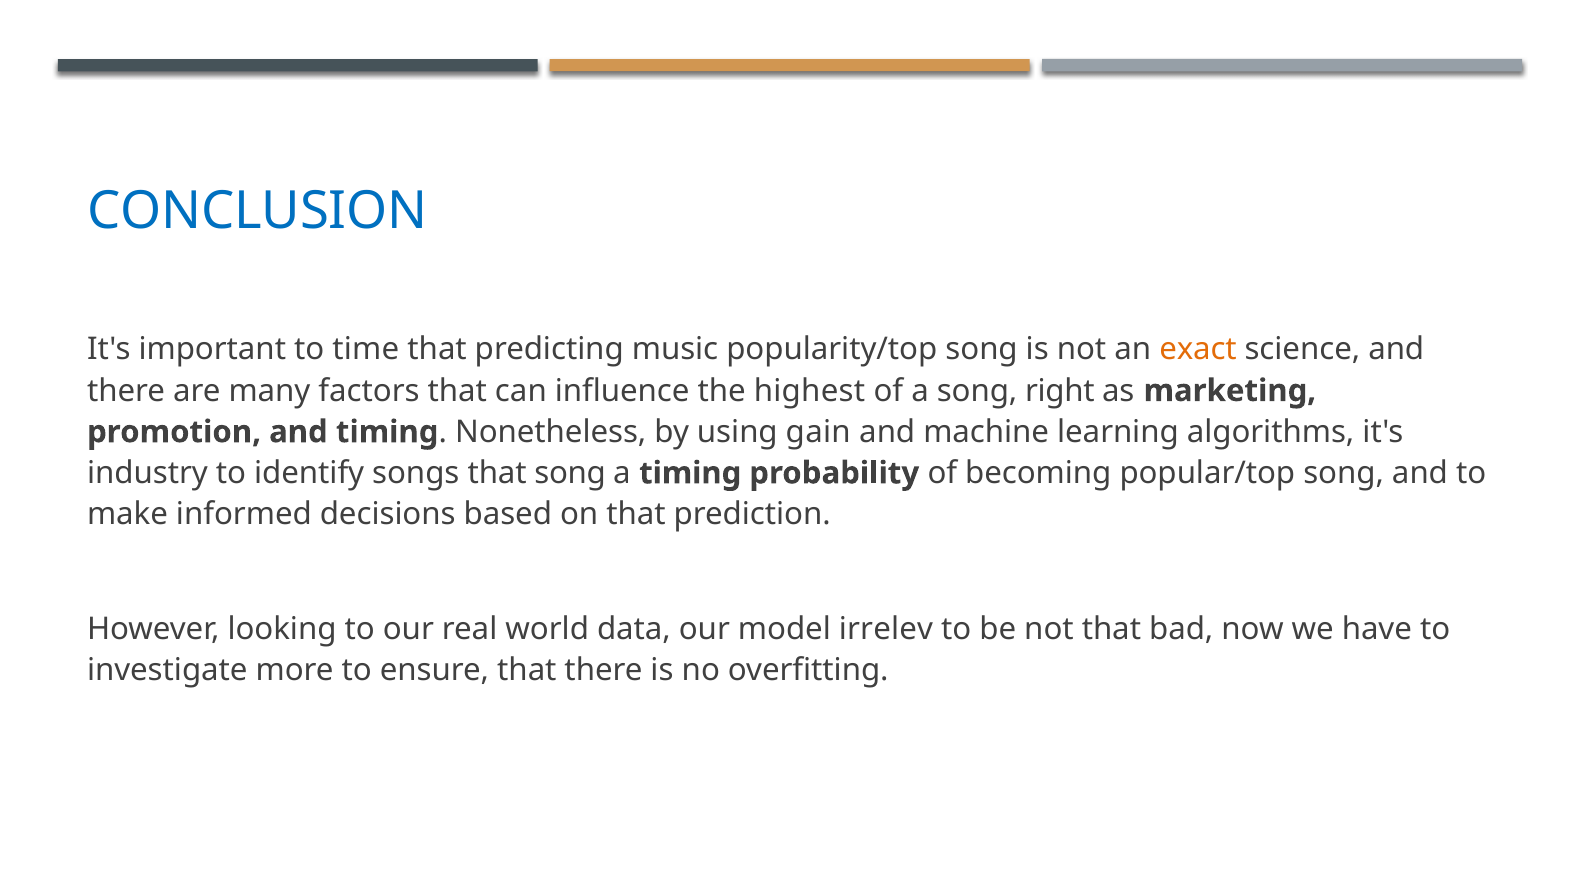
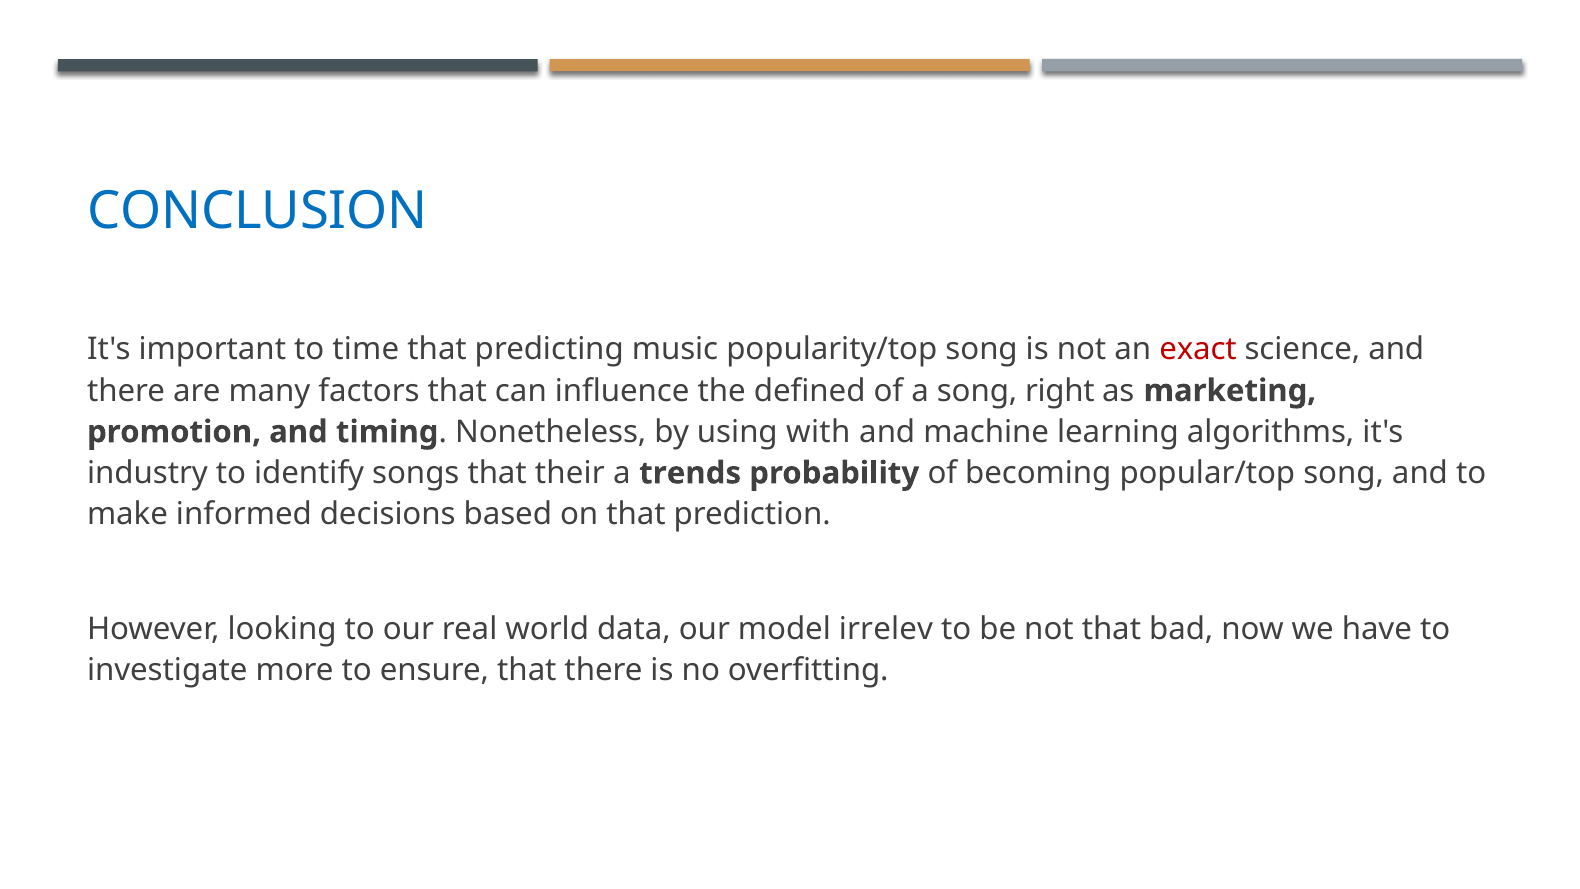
exact colour: orange -> red
highest: highest -> defined
gain: gain -> with
that song: song -> their
a timing: timing -> trends
